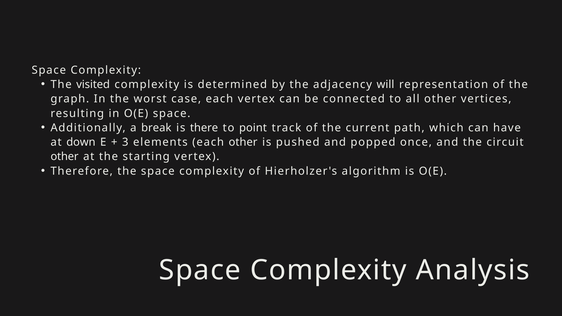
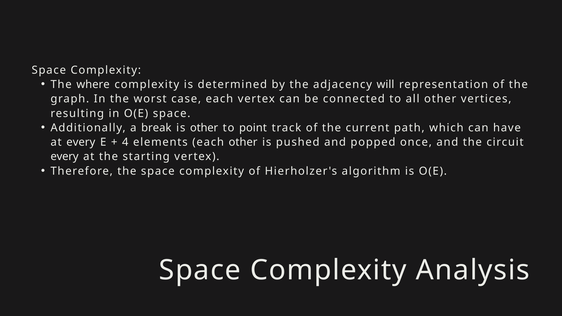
visited: visited -> where
is there: there -> other
at down: down -> every
3: 3 -> 4
other at (65, 157): other -> every
